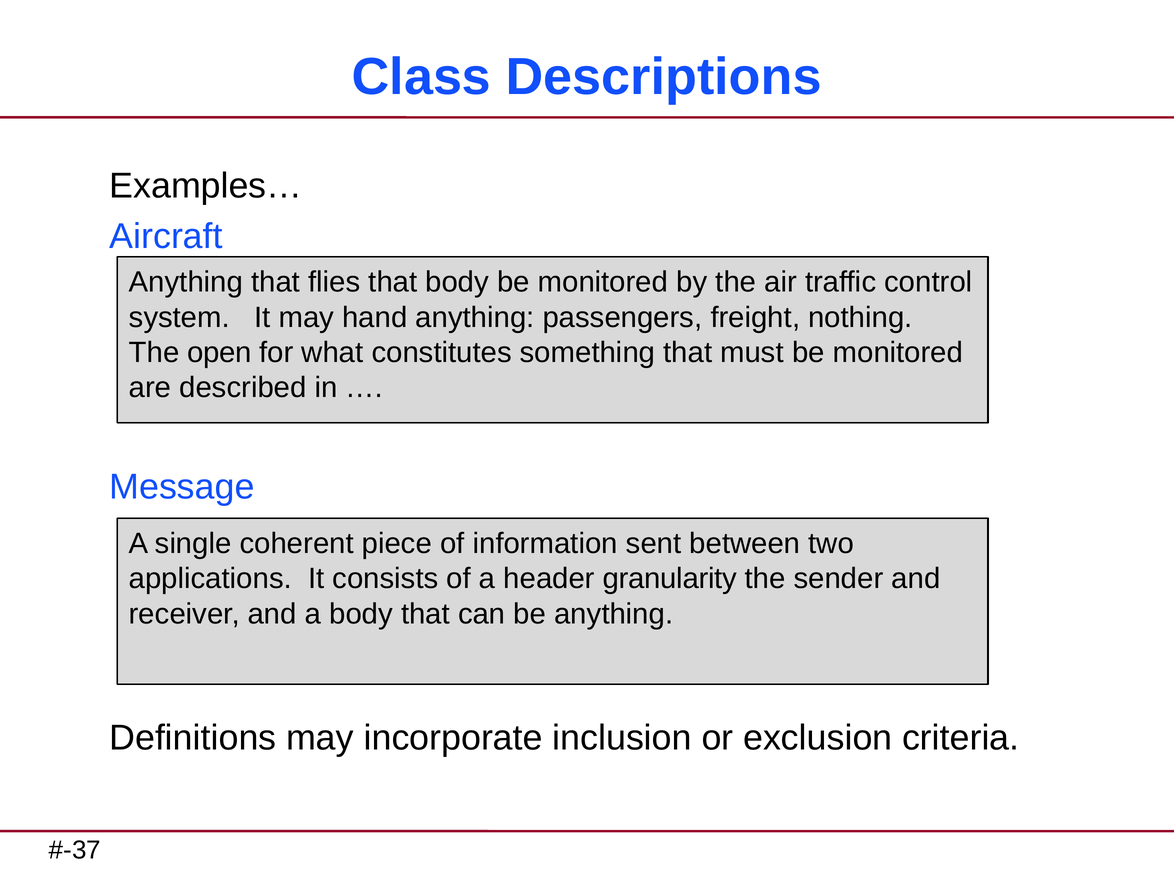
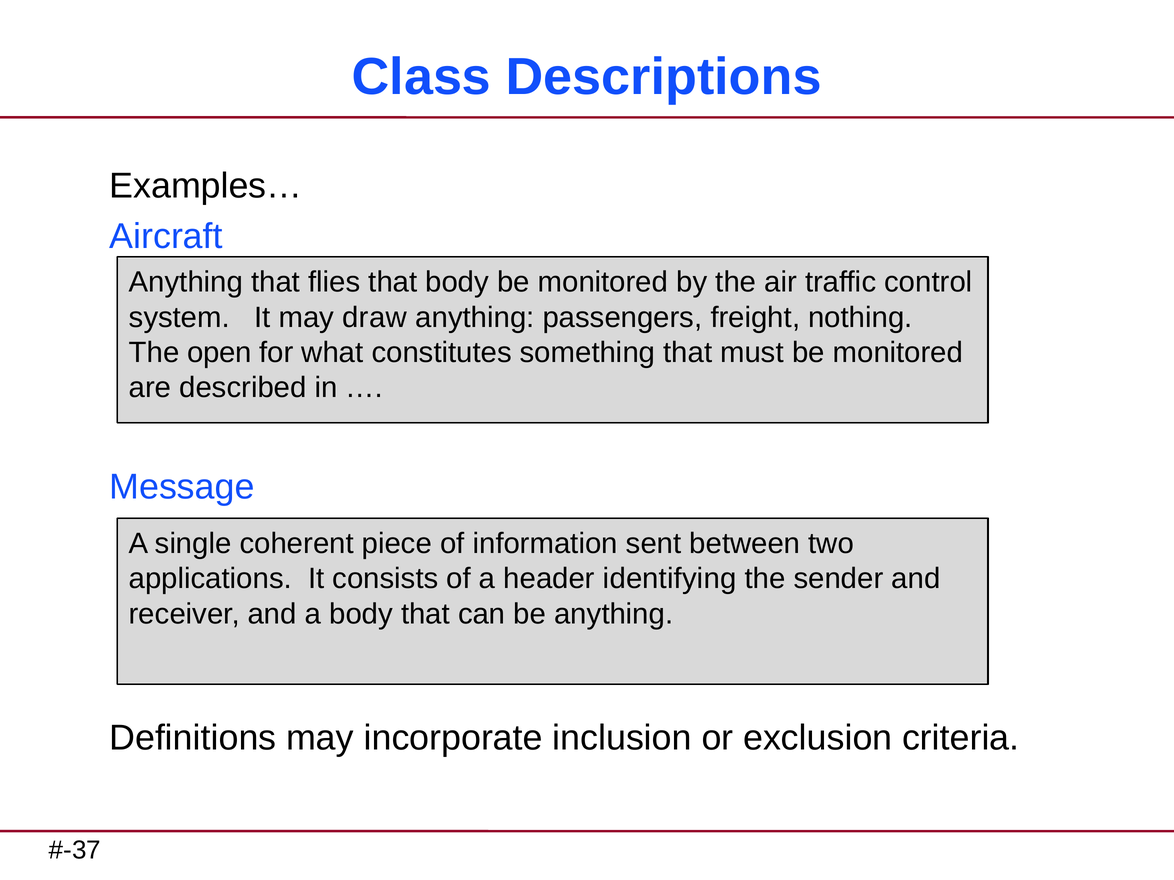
hand: hand -> draw
granularity: granularity -> identifying
